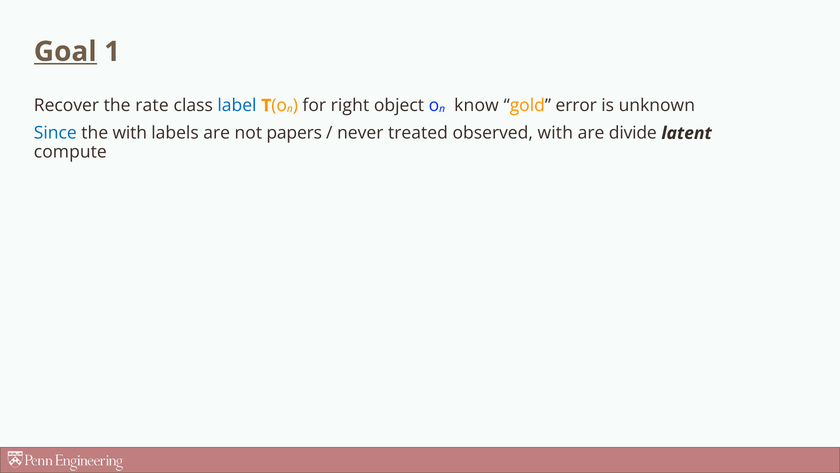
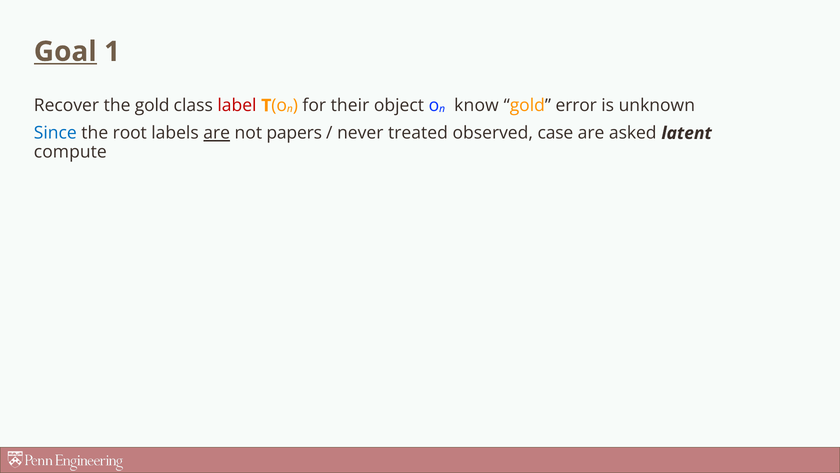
the rate: rate -> gold
label colour: blue -> red
right: right -> their
the with: with -> root
are at (217, 133) underline: none -> present
observed with: with -> case
divide: divide -> asked
